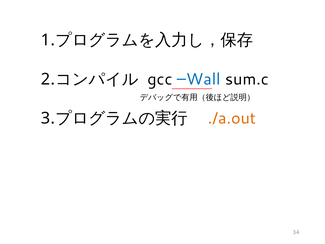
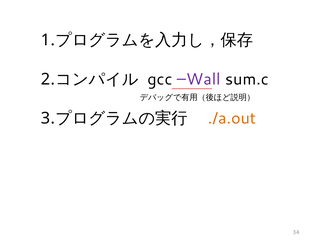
Wall colour: blue -> purple
